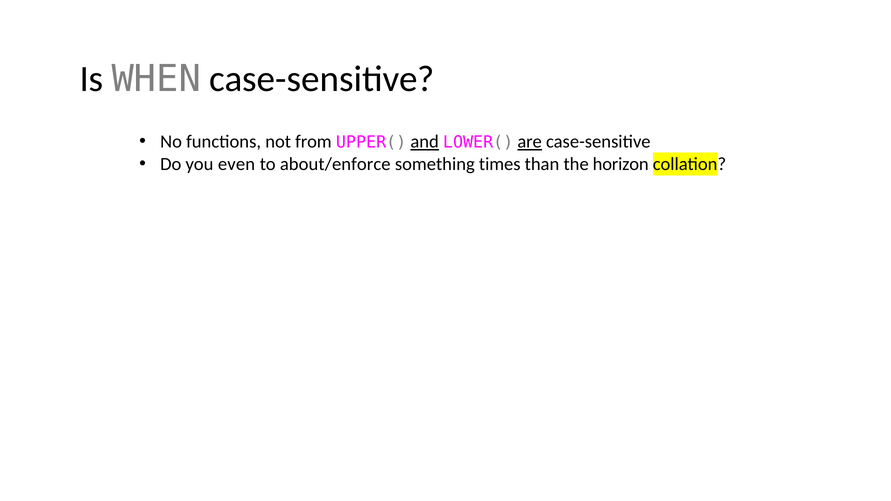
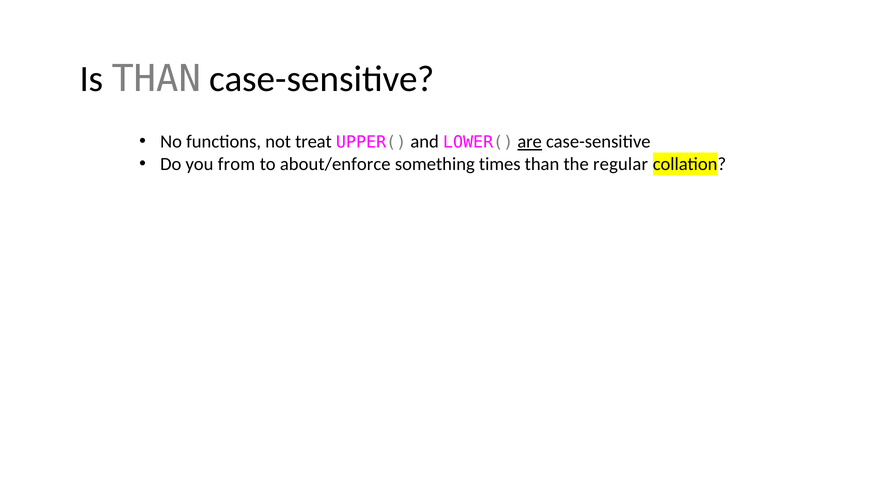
Is WHEN: WHEN -> THAN
from: from -> treat
and underline: present -> none
even: even -> from
horizon: horizon -> regular
